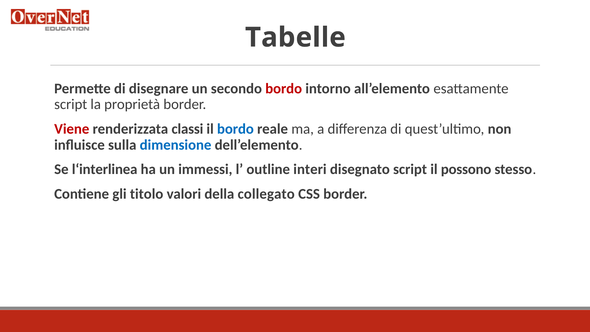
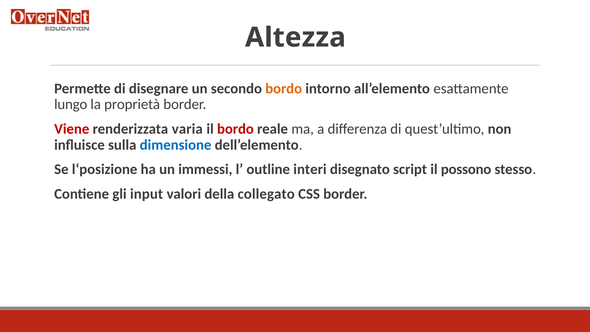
Tabelle: Tabelle -> Altezza
bordo at (284, 88) colour: red -> orange
script at (71, 104): script -> lungo
classi: classi -> varia
bordo at (235, 129) colour: blue -> red
l‘interlinea: l‘interlinea -> l‘posizione
titolo: titolo -> input
